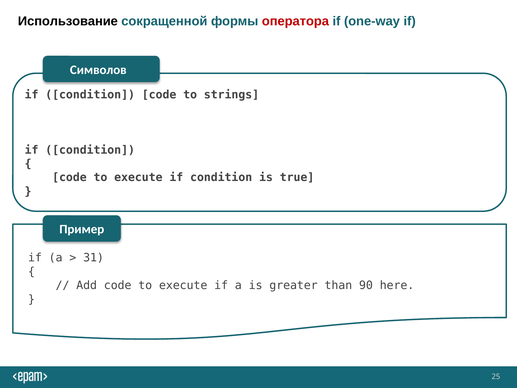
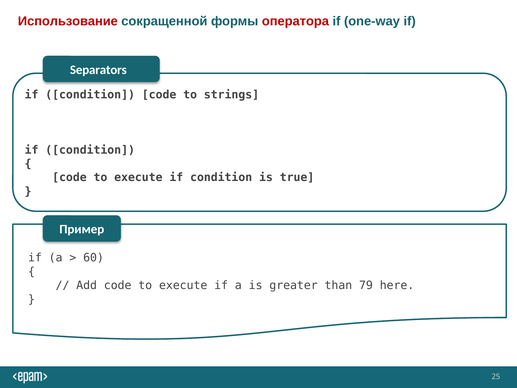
Использование colour: black -> red
Символов: Символов -> Separators
31: 31 -> 60
90: 90 -> 79
